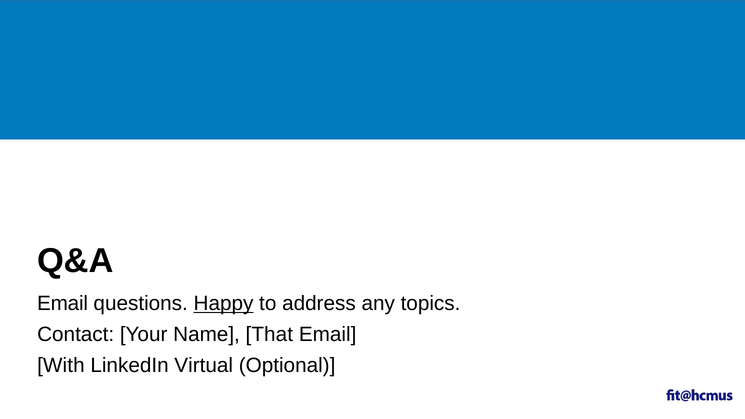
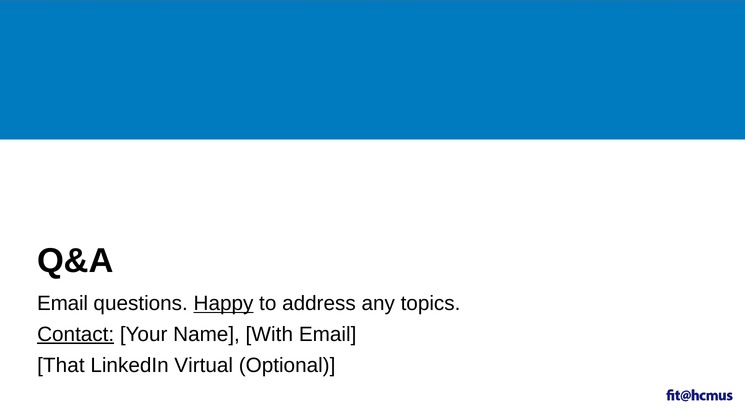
Contact underline: none -> present
That: That -> With
With: With -> That
